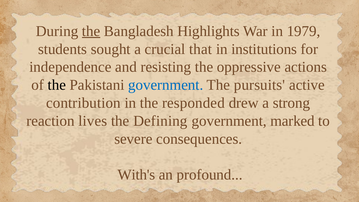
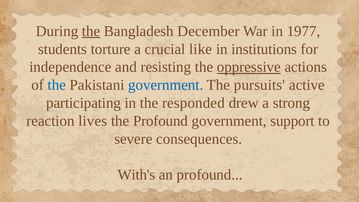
Highlights: Highlights -> December
1979: 1979 -> 1977
sought: sought -> torture
that: that -> like
oppressive underline: none -> present
the at (57, 85) colour: black -> blue
contribution: contribution -> participating
the Defining: Defining -> Profound
marked: marked -> support
